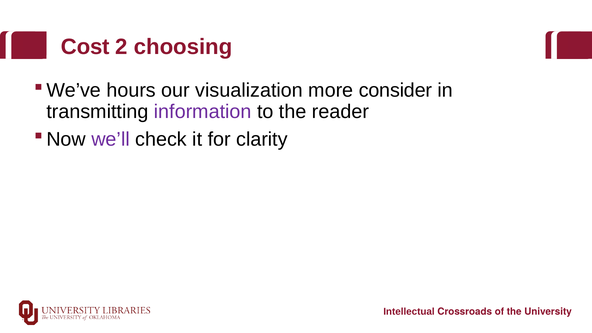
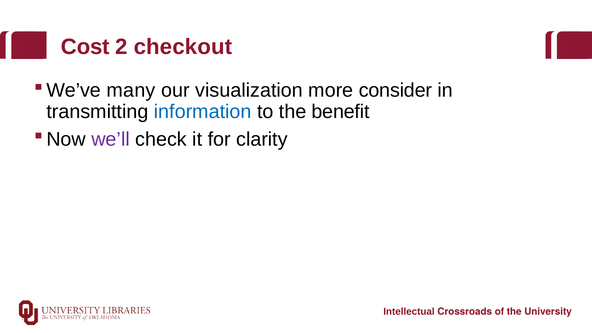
choosing: choosing -> checkout
hours: hours -> many
information colour: purple -> blue
reader: reader -> benefit
